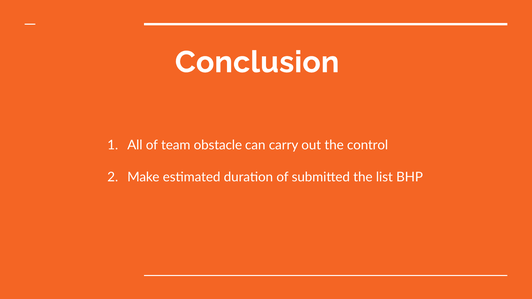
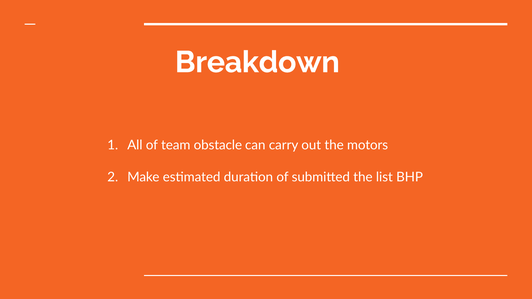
Conclusion: Conclusion -> Breakdown
control: control -> motors
